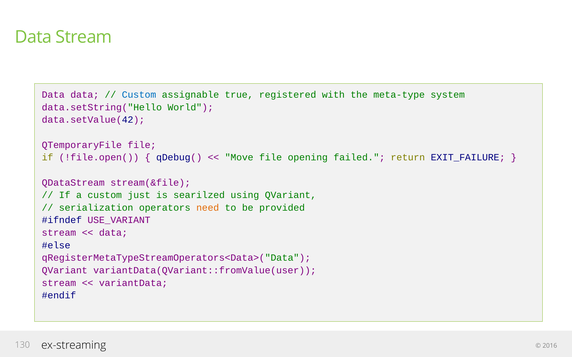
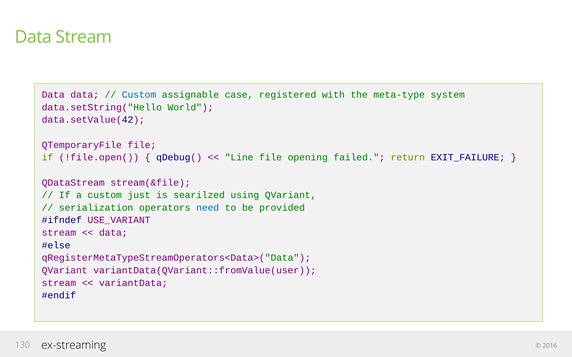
true: true -> case
Move: Move -> Line
need colour: orange -> blue
